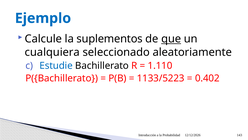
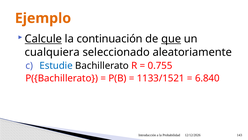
Ejemplo colour: blue -> orange
Calcule underline: none -> present
suplementos: suplementos -> continuación
1.110: 1.110 -> 0.755
1133/5223: 1133/5223 -> 1133/1521
0.402: 0.402 -> 6.840
